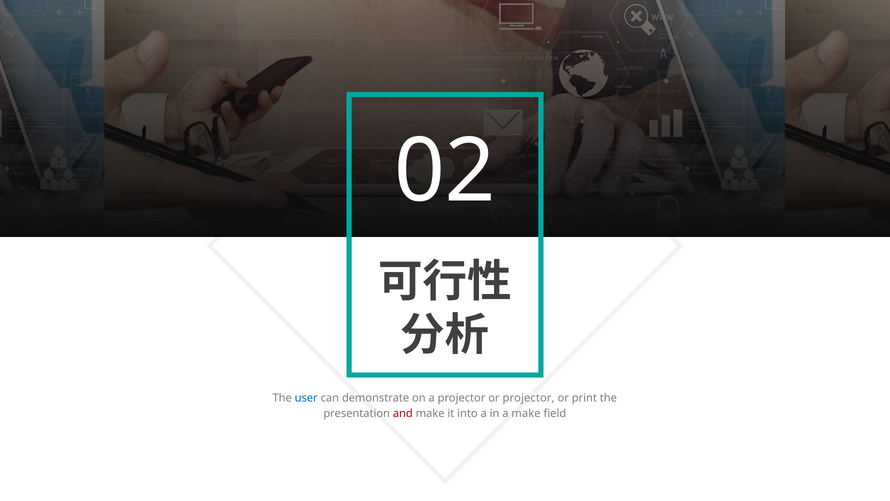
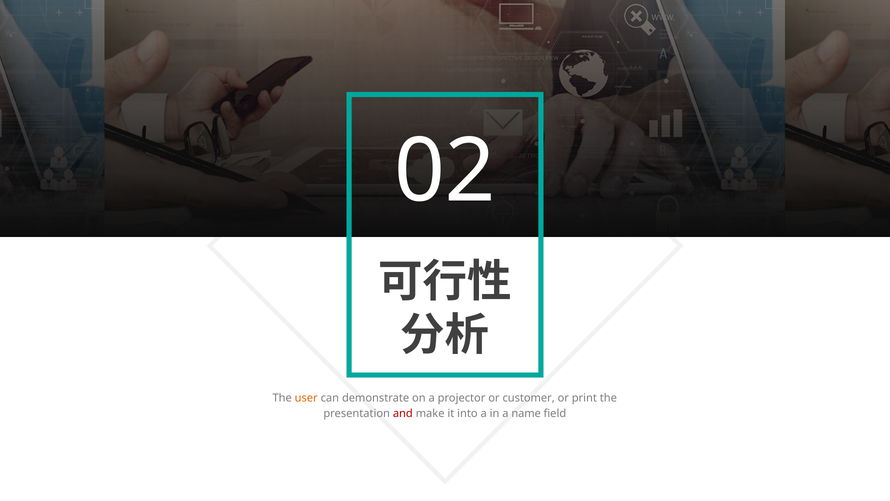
user colour: blue -> orange
or projector: projector -> customer
a make: make -> name
